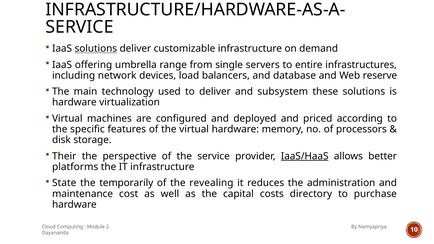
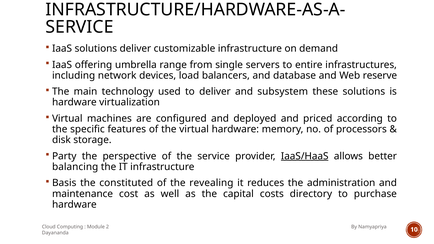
solutions at (96, 49) underline: present -> none
Their: Their -> Party
platforms: platforms -> balancing
State: State -> Basis
temporarily: temporarily -> constituted
